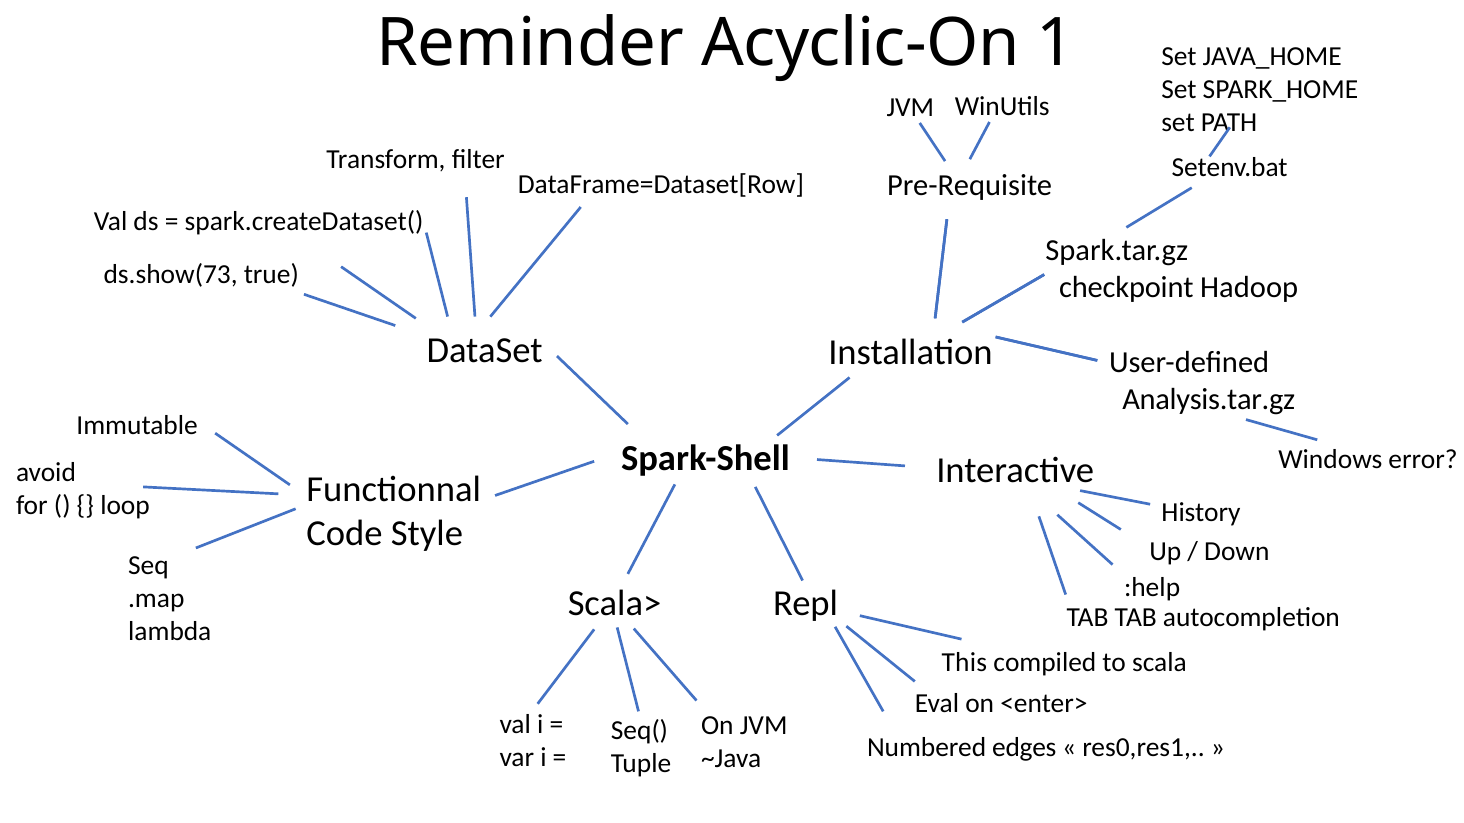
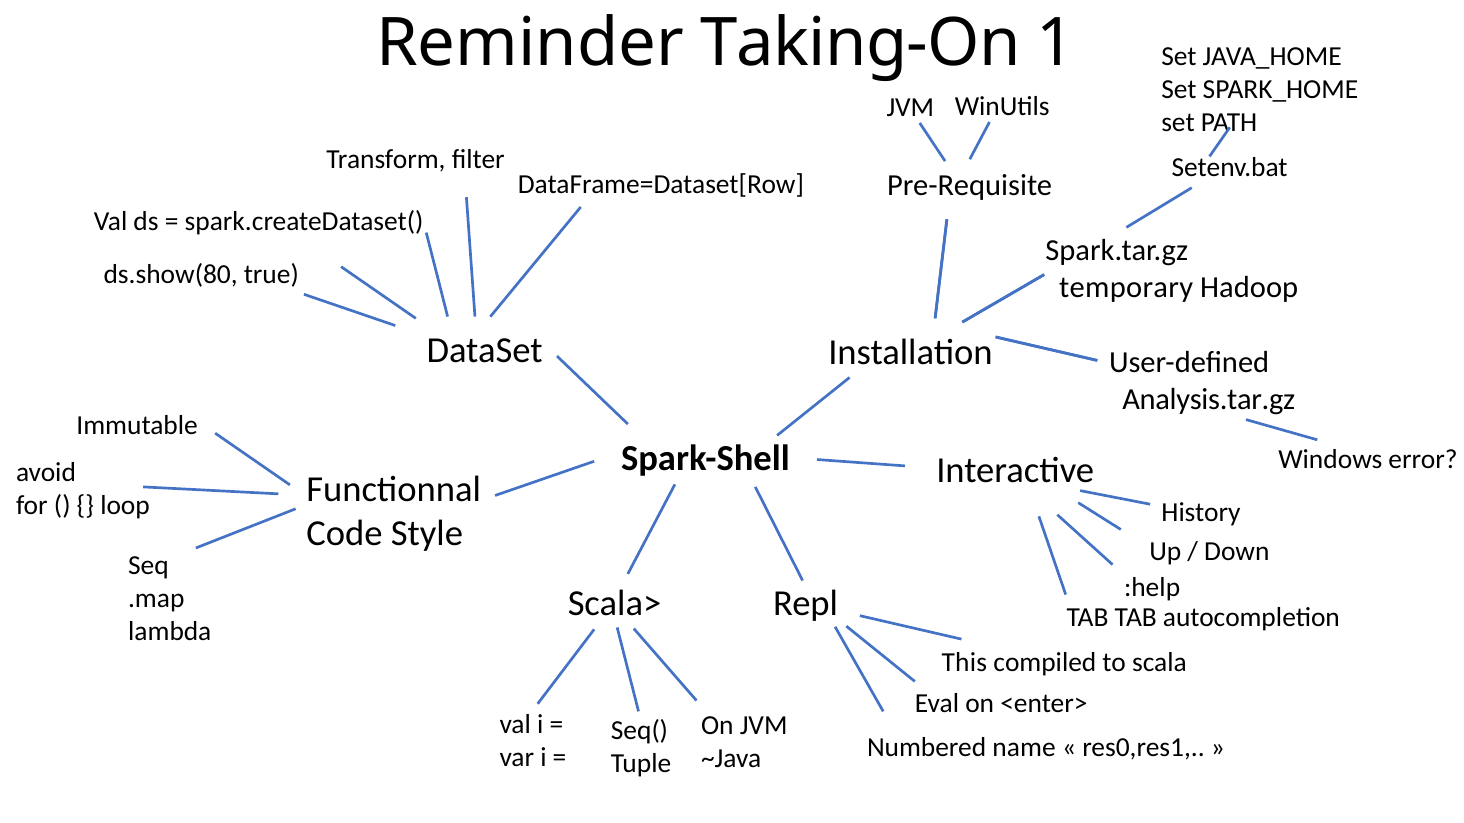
Acyclic-On: Acyclic-On -> Taking-On
ds.show(73: ds.show(73 -> ds.show(80
checkpoint: checkpoint -> temporary
edges: edges -> name
